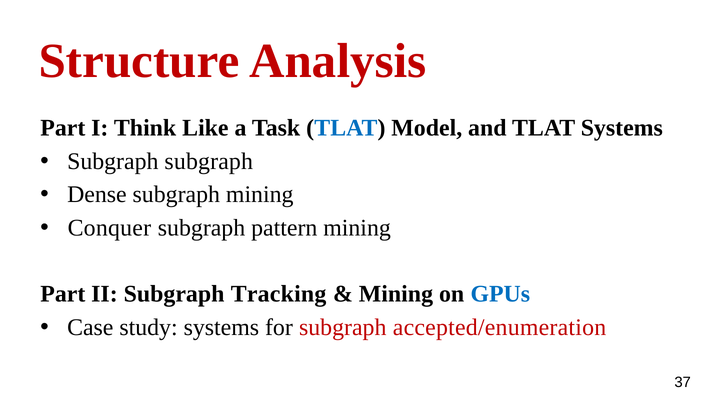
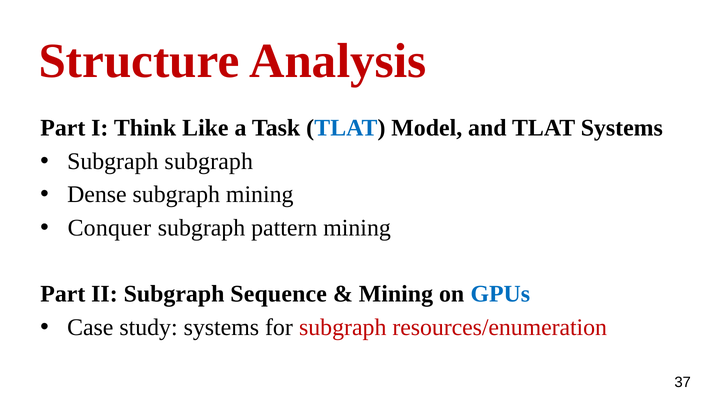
Tracking: Tracking -> Sequence
accepted/enumeration: accepted/enumeration -> resources/enumeration
